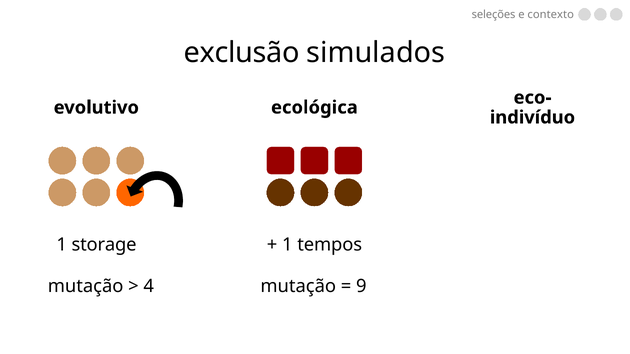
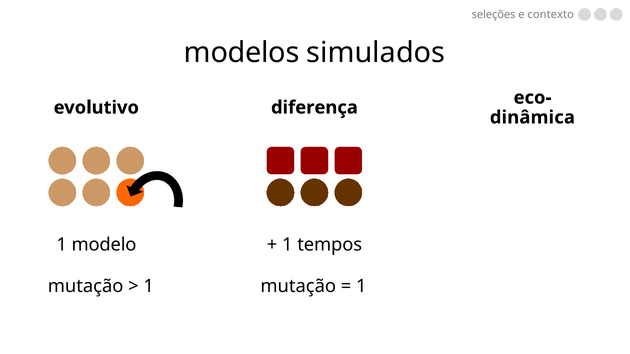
exclusão: exclusão -> modelos
ecológica: ecológica -> diferença
indivíduo: indivíduo -> dinâmica
storage: storage -> modelo
4 at (149, 287): 4 -> 1
9 at (361, 287): 9 -> 1
